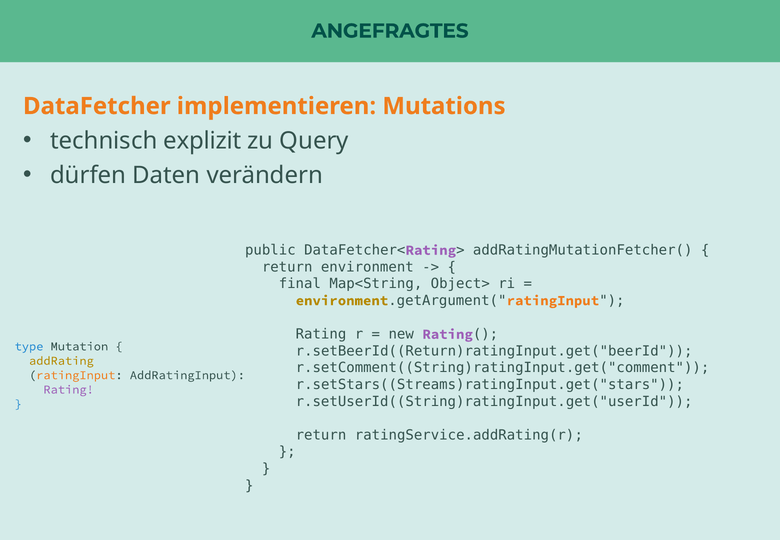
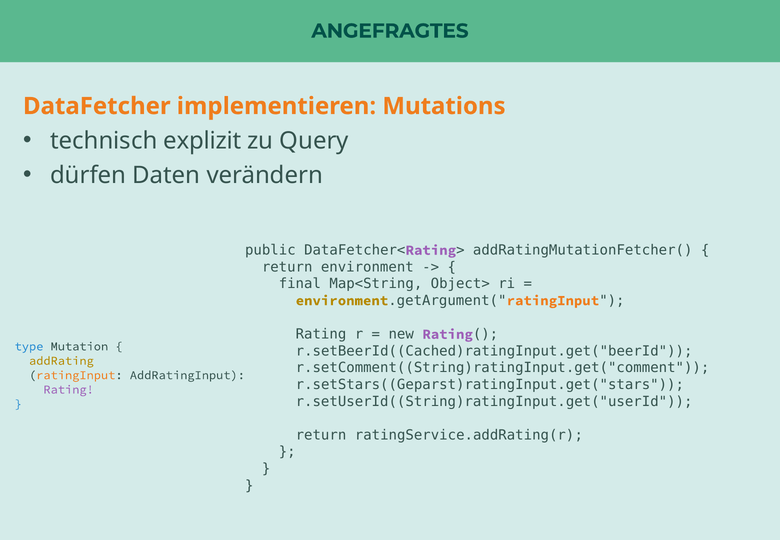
r.setBeerId((Return)ratingInput.get("beerId: r.setBeerId((Return)ratingInput.get("beerId -> r.setBeerId((Cached)ratingInput.get("beerId
r.setStars((Streams)ratingInput.get("stars: r.setStars((Streams)ratingInput.get("stars -> r.setStars((Geparst)ratingInput.get("stars
